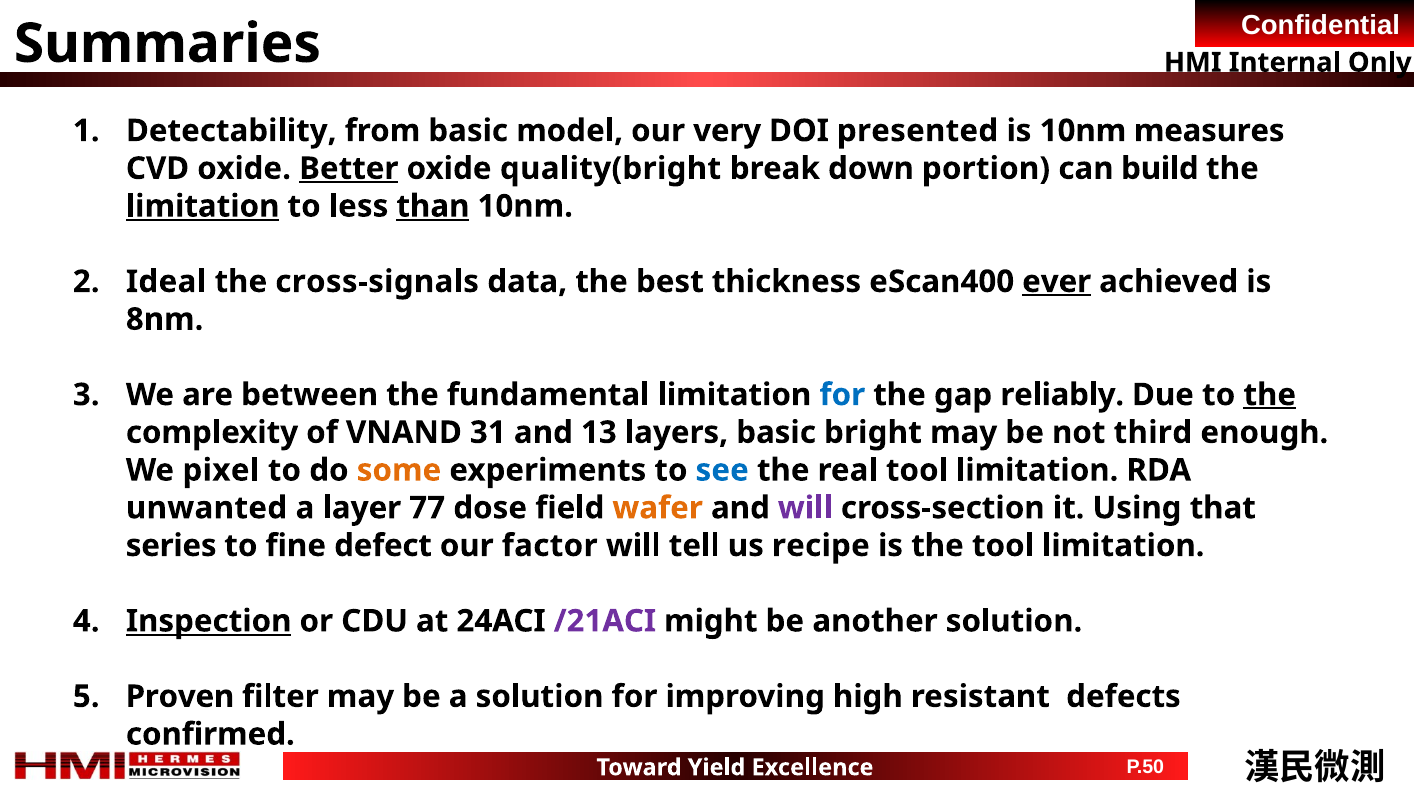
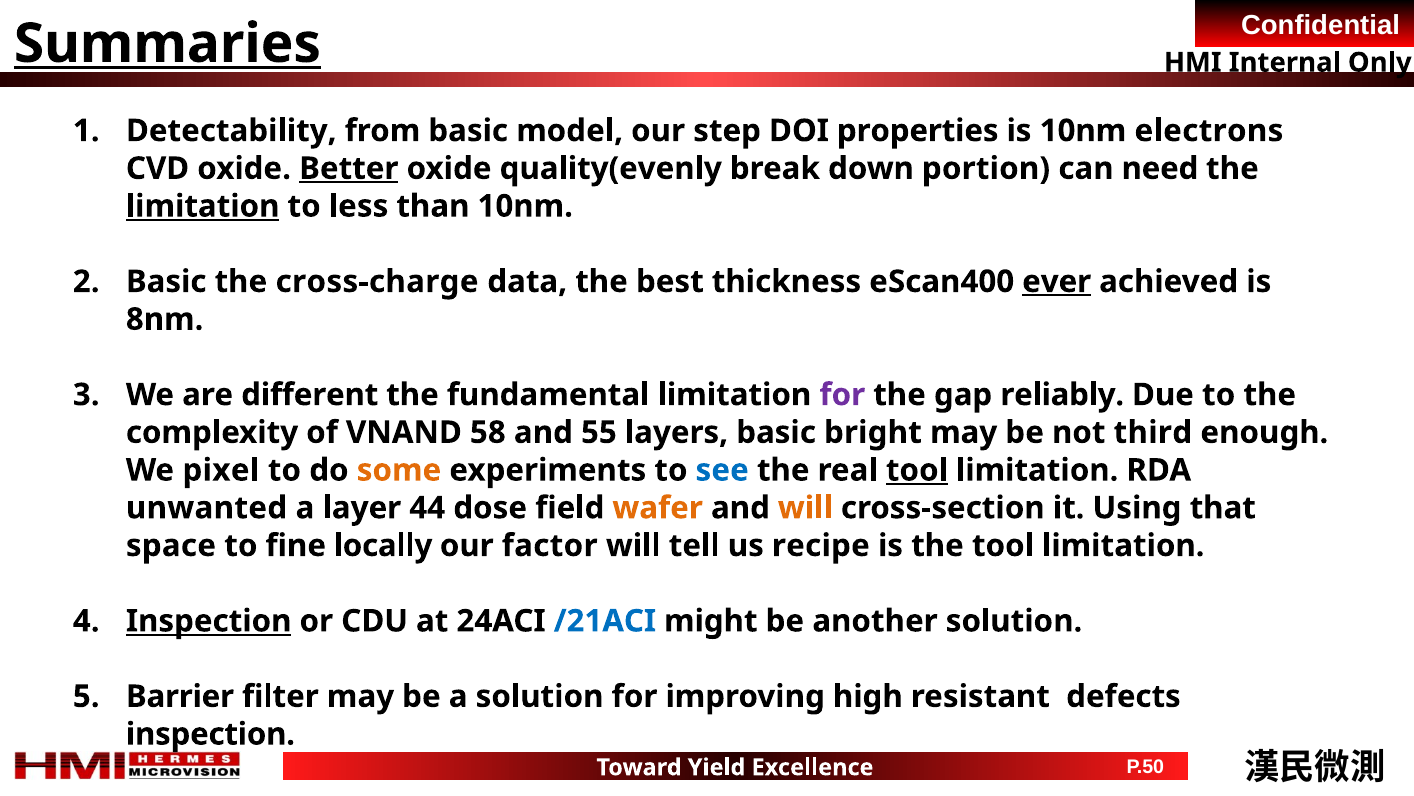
Summaries underline: none -> present
very: very -> step
presented: presented -> properties
measures: measures -> electrons
quality(bright: quality(bright -> quality(evenly
build: build -> need
than underline: present -> none
Ideal at (166, 281): Ideal -> Basic
cross-signals: cross-signals -> cross-charge
between: between -> different
for at (842, 395) colour: blue -> purple
the at (1270, 395) underline: present -> none
31: 31 -> 58
13: 13 -> 55
tool at (917, 470) underline: none -> present
77: 77 -> 44
will at (805, 508) colour: purple -> orange
series: series -> space
defect: defect -> locally
/21ACI colour: purple -> blue
Proven: Proven -> Barrier
confirmed at (210, 734): confirmed -> inspection
